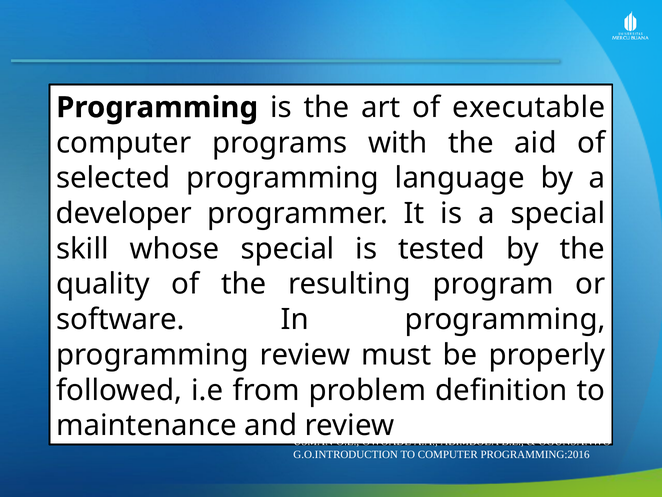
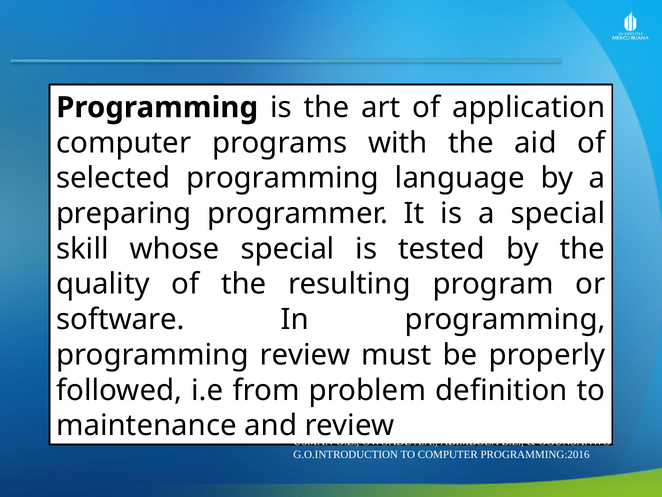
executable: executable -> application
developer: developer -> preparing
